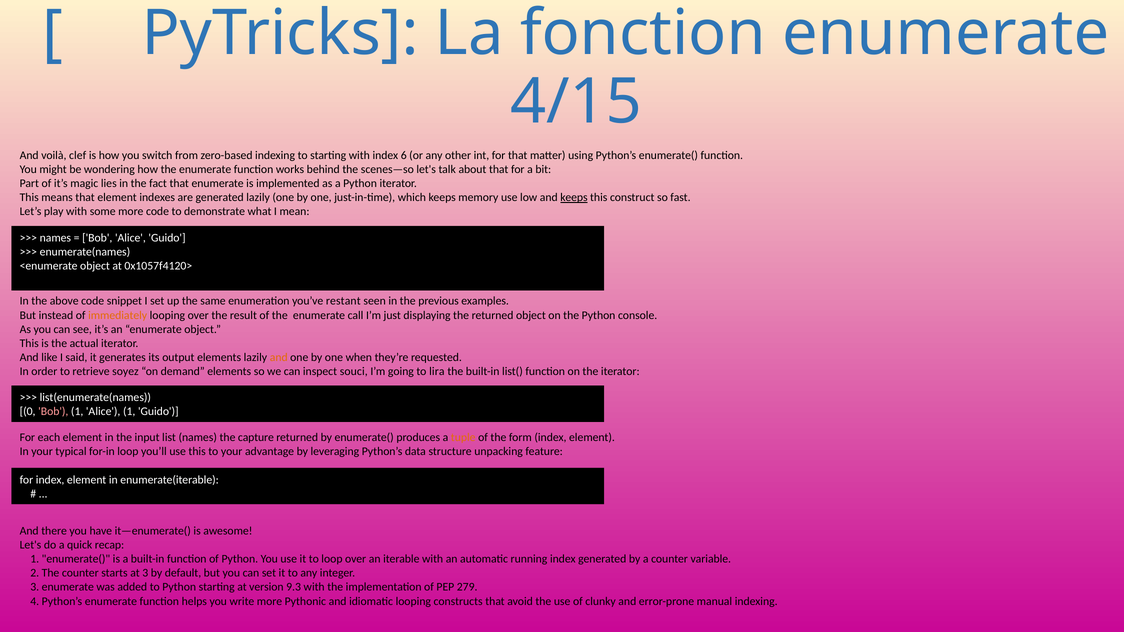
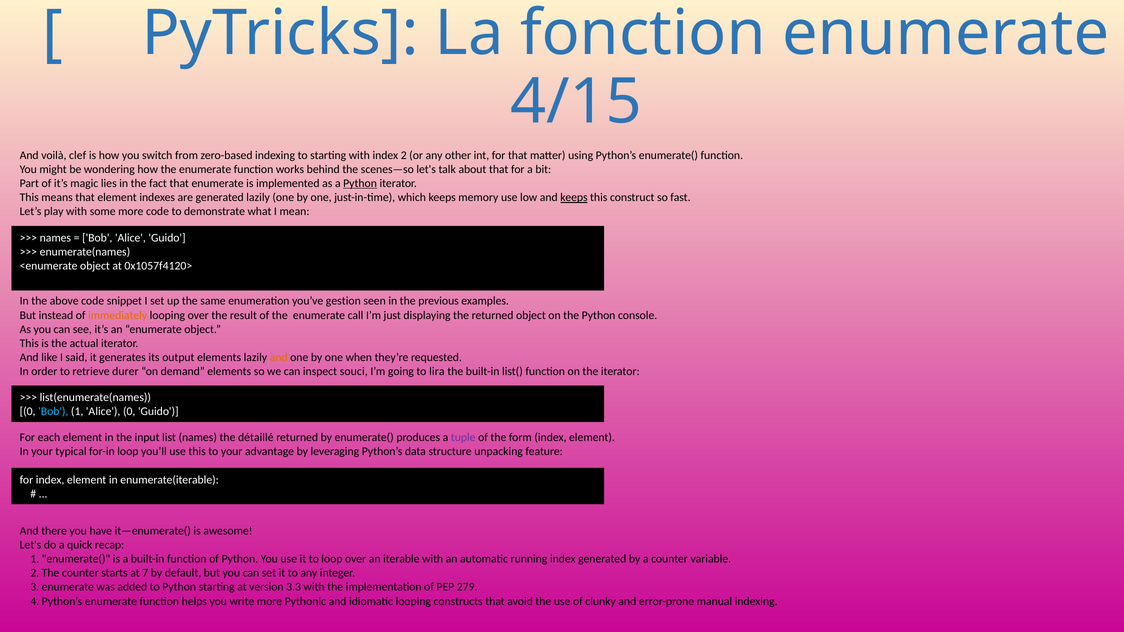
index 6: 6 -> 2
Python at (360, 183) underline: none -> present
restant: restant -> gestion
soyez: soyez -> durer
Bob at (53, 412) colour: pink -> light blue
Alice 1: 1 -> 0
capture: capture -> détaillé
tuple colour: orange -> purple
at 3: 3 -> 7
9.3: 9.3 -> 3.3
